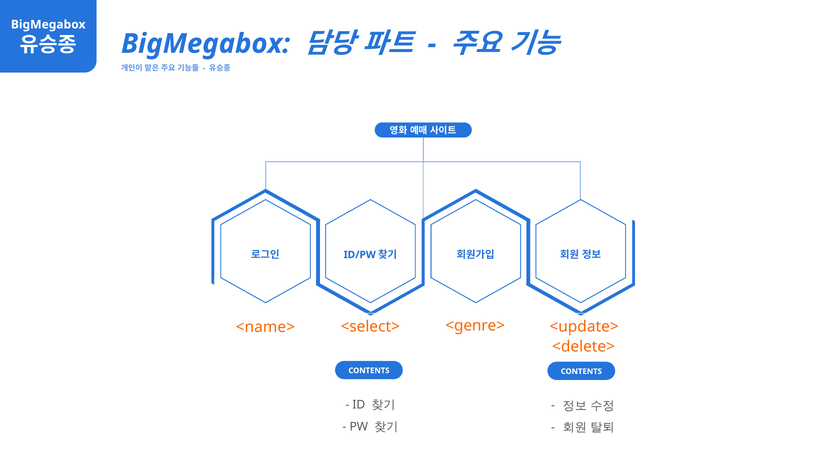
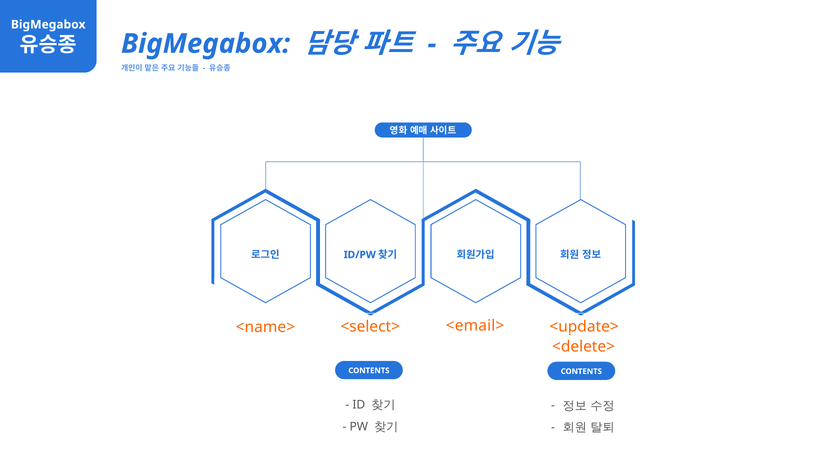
<genre>: <genre> -> <email>
